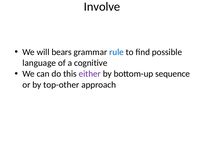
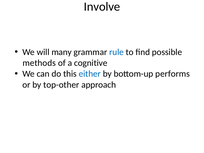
bears: bears -> many
language: language -> methods
either colour: purple -> blue
sequence: sequence -> performs
